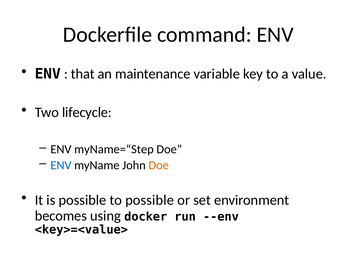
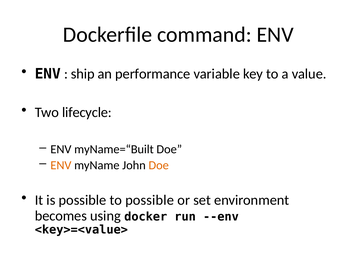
that: that -> ship
maintenance: maintenance -> performance
myName=“Step: myName=“Step -> myName=“Built
ENV at (61, 165) colour: blue -> orange
